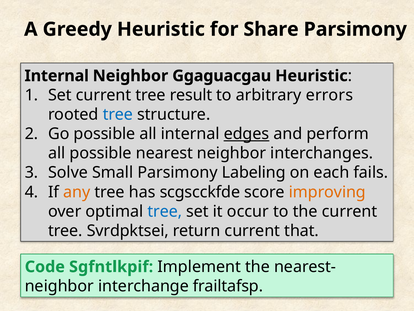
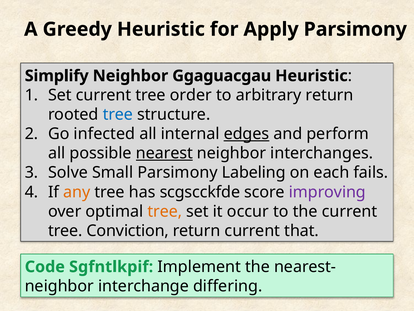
Share: Share -> Apply
Internal at (57, 76): Internal -> Simplify
result: result -> order
arbitrary errors: errors -> return
Go possible: possible -> infected
nearest underline: none -> present
improving colour: orange -> purple
tree at (165, 211) colour: blue -> orange
Svrdpktsei: Svrdpktsei -> Conviction
frailtafsp: frailtafsp -> differing
